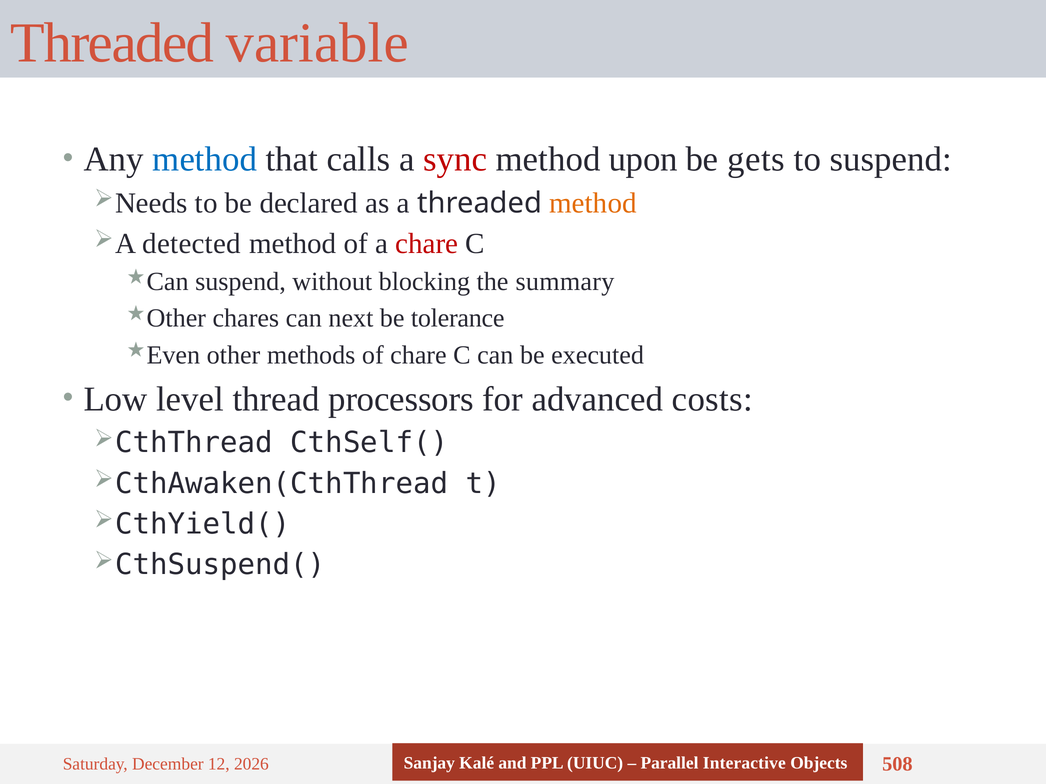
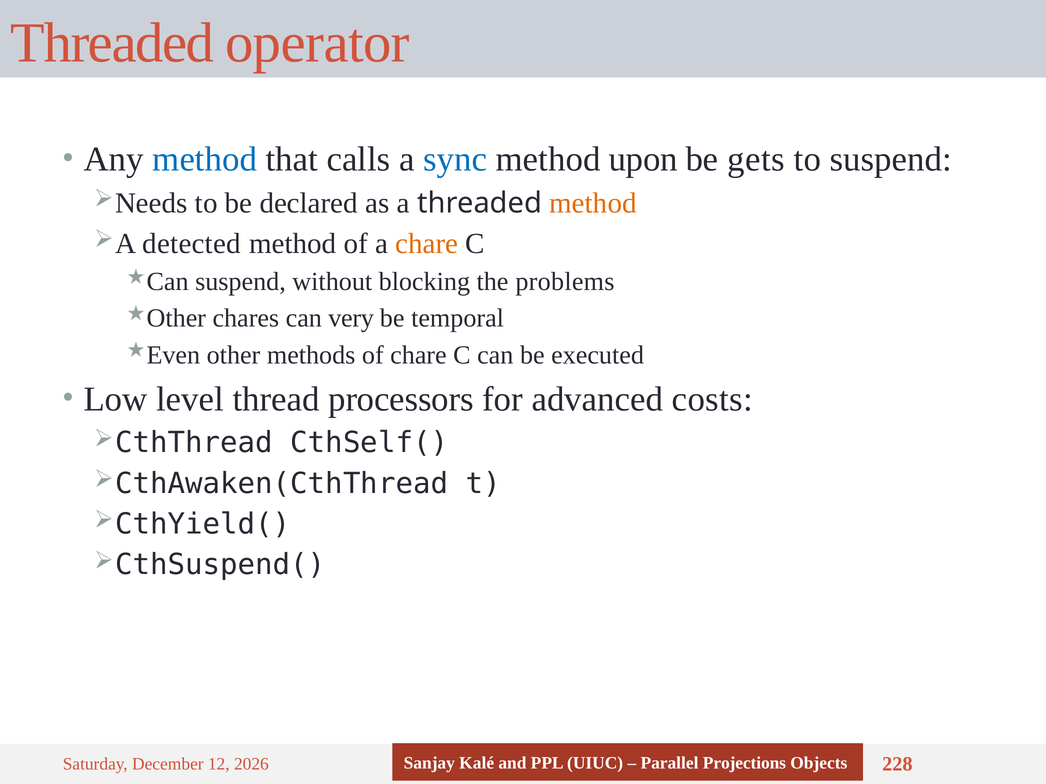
variable: variable -> operator
sync colour: red -> blue
chare at (427, 244) colour: red -> orange
summary: summary -> problems
next: next -> very
tolerance: tolerance -> temporal
Interactive: Interactive -> Projections
508: 508 -> 228
